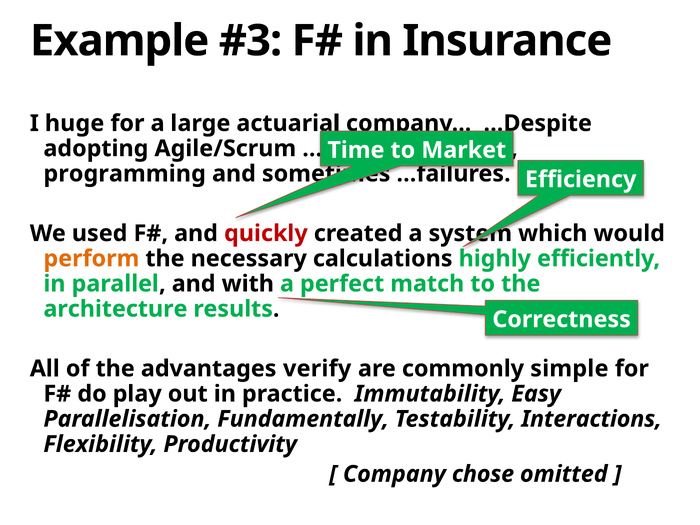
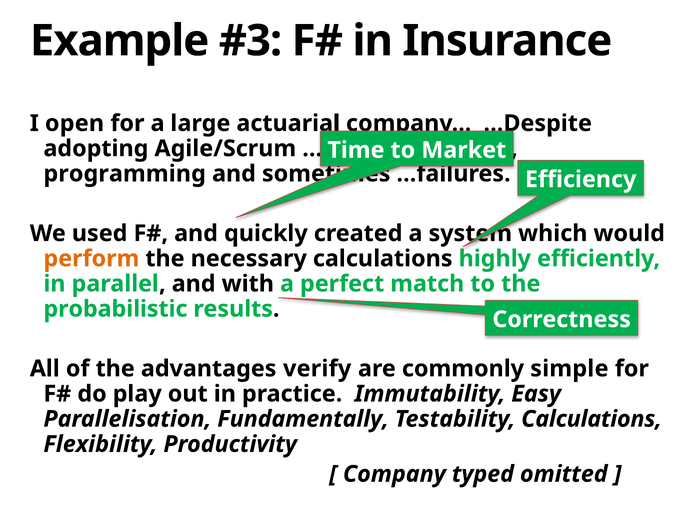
huge: huge -> open
quickly colour: red -> black
architecture: architecture -> probabilistic
Testability Interactions: Interactions -> Calculations
chose: chose -> typed
